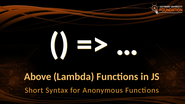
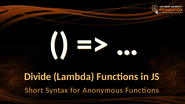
Above: Above -> Divide
